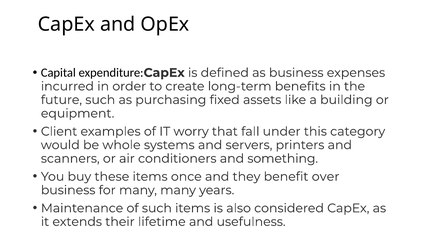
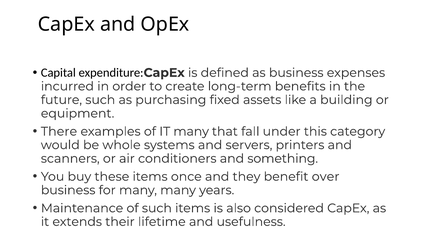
Client: Client -> There
IT worry: worry -> many
